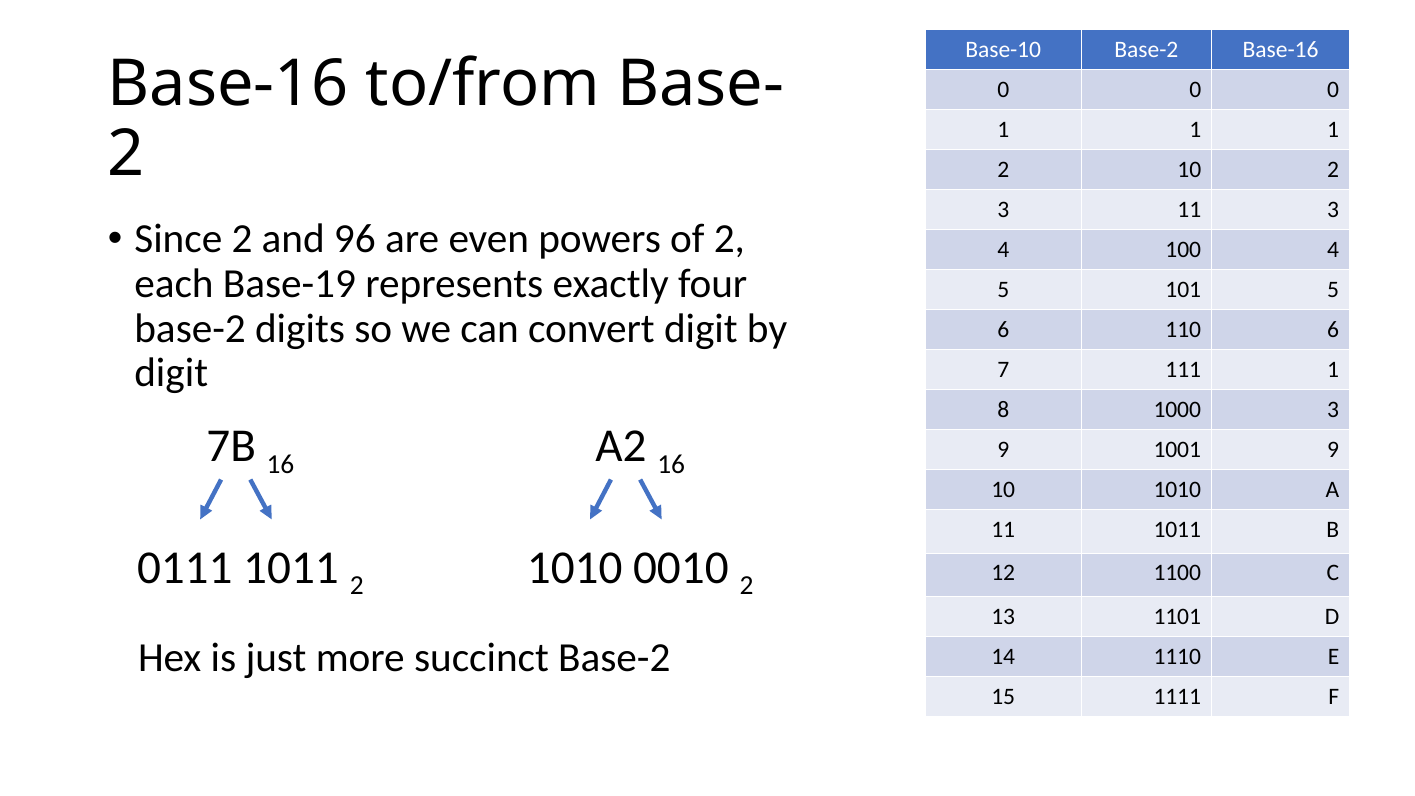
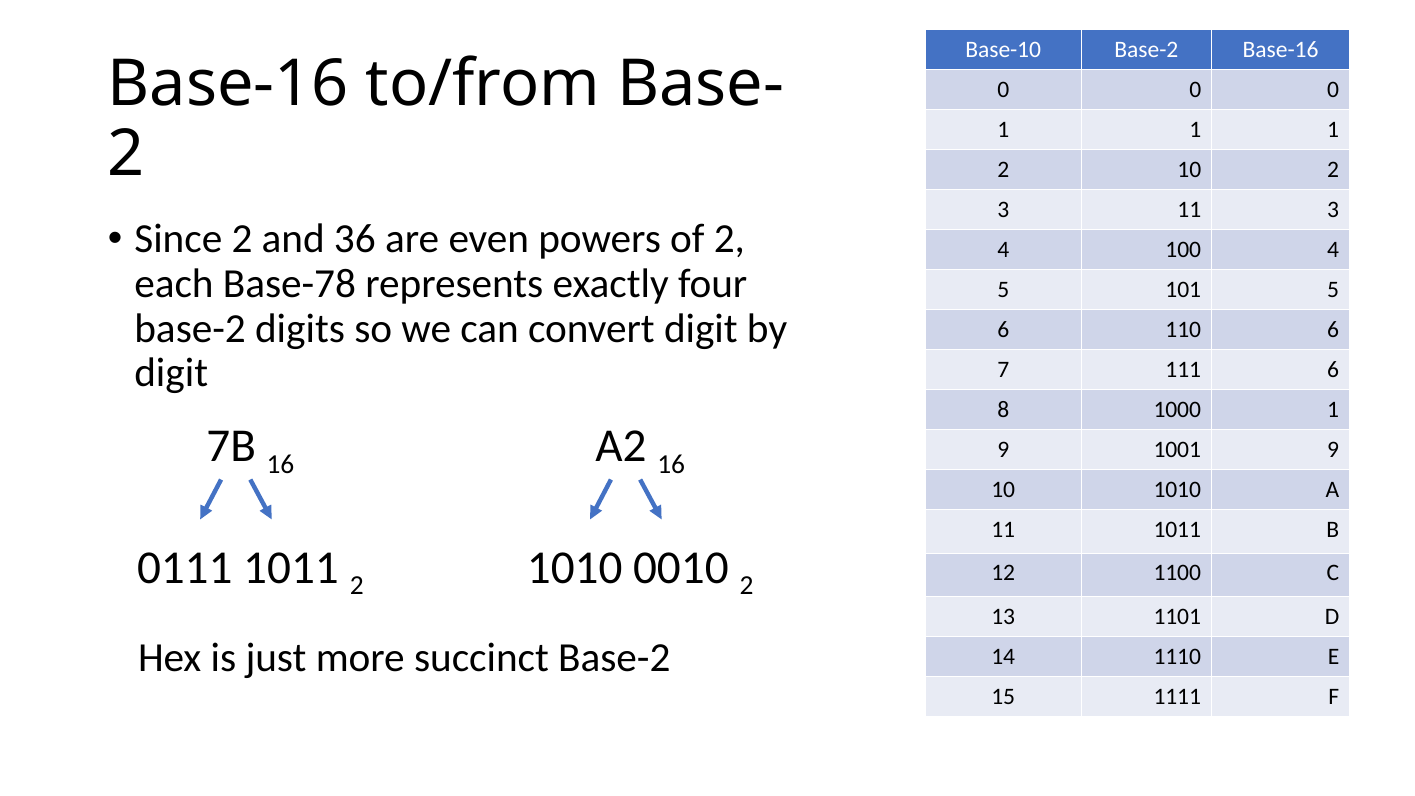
96: 96 -> 36
Base-19: Base-19 -> Base-78
111 1: 1 -> 6
1000 3: 3 -> 1
